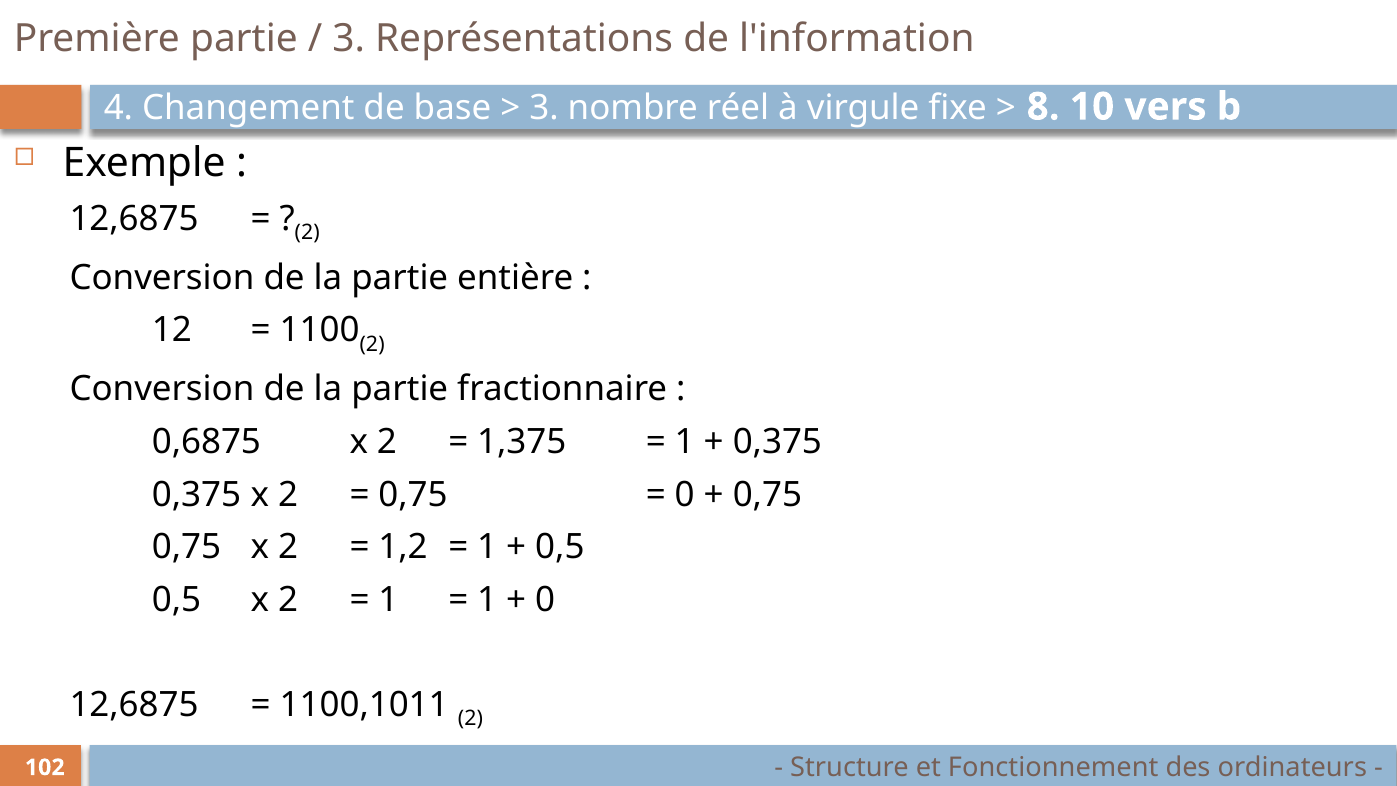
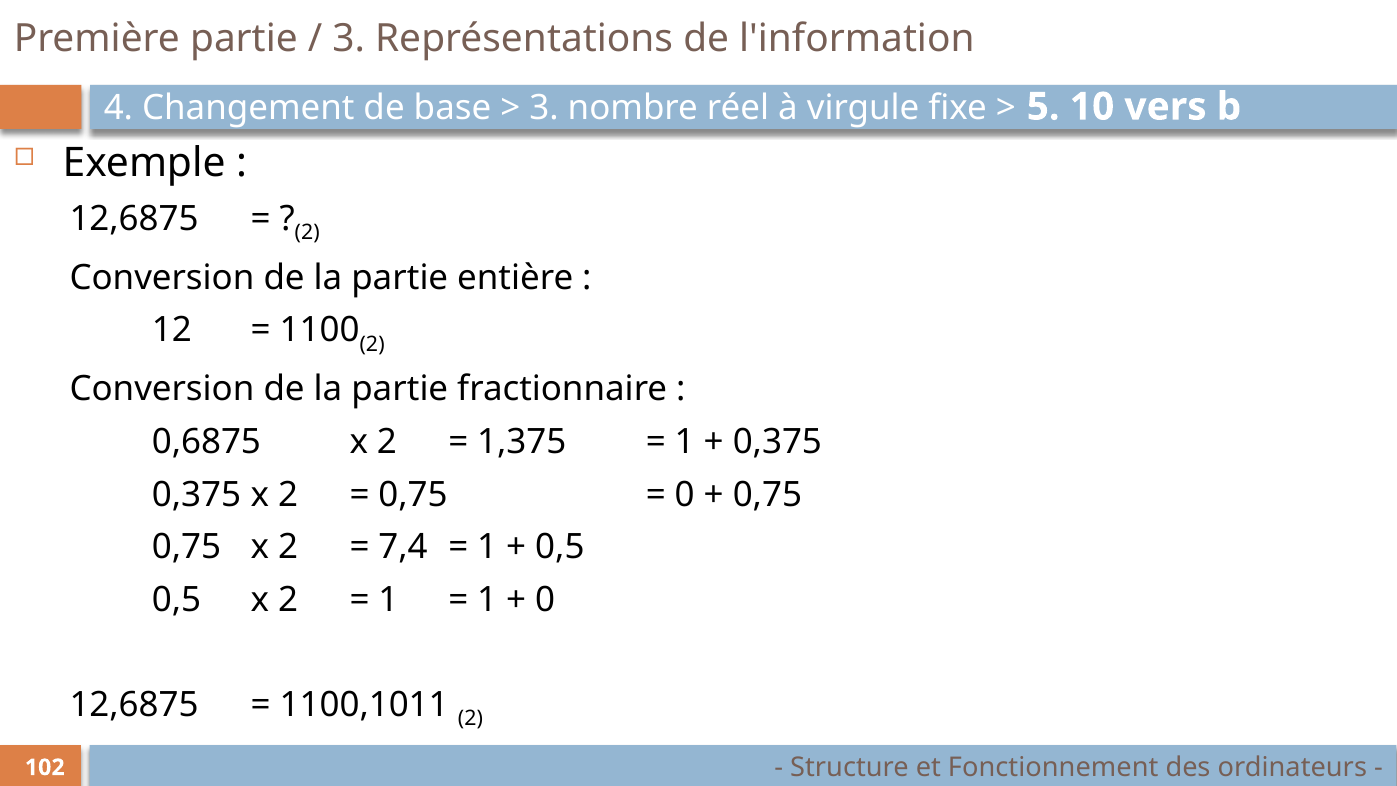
8: 8 -> 5
1,2: 1,2 -> 7,4
